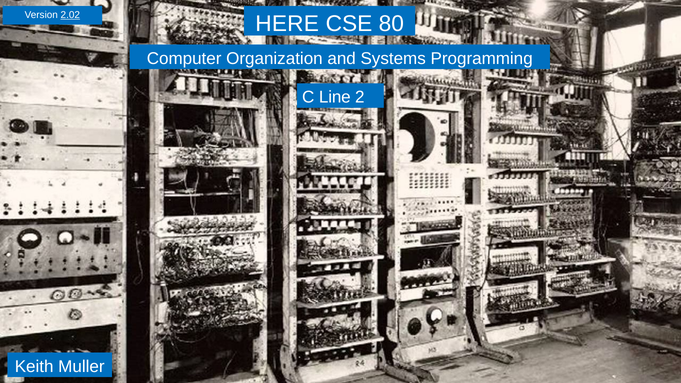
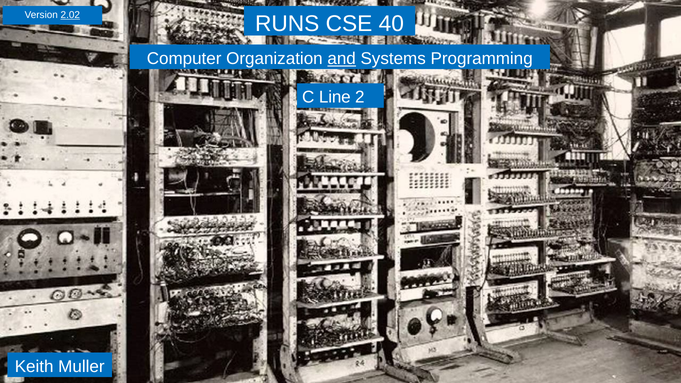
HERE: HERE -> RUNS
80: 80 -> 40
and underline: none -> present
